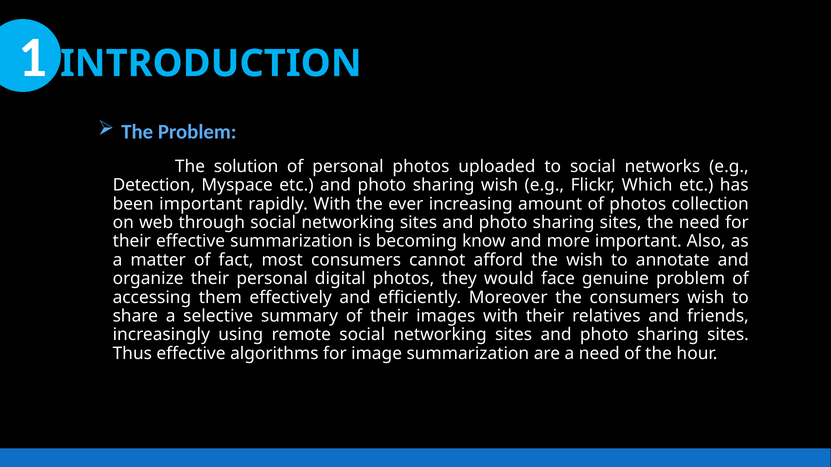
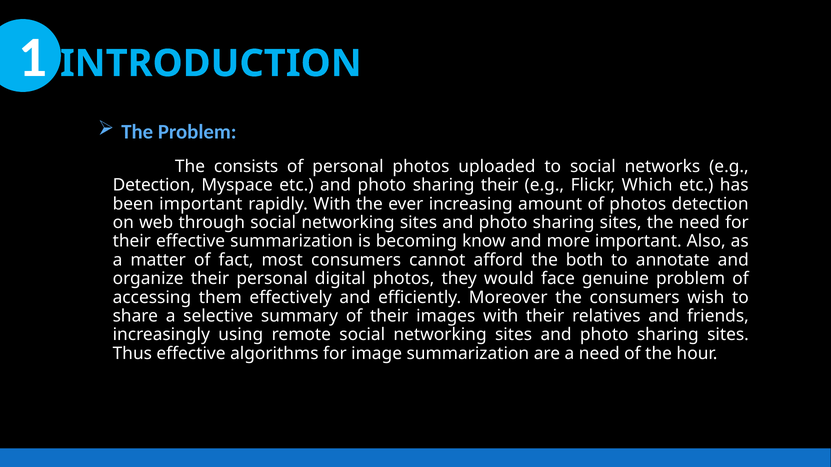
solution: solution -> consists
sharing wish: wish -> their
photos collection: collection -> detection
the wish: wish -> both
